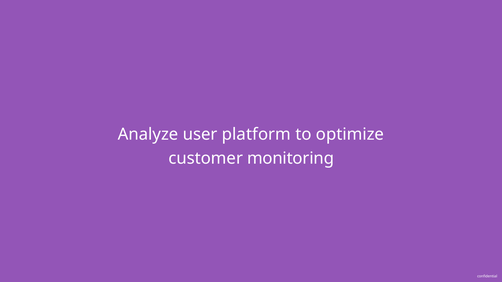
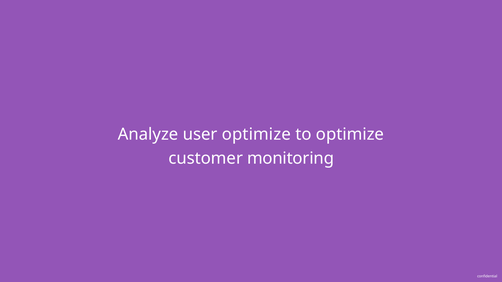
user platform: platform -> optimize
